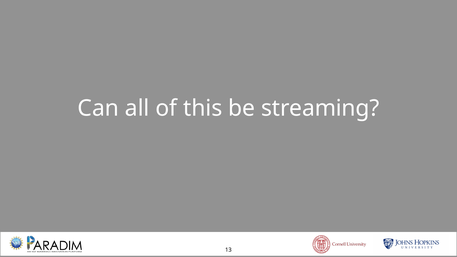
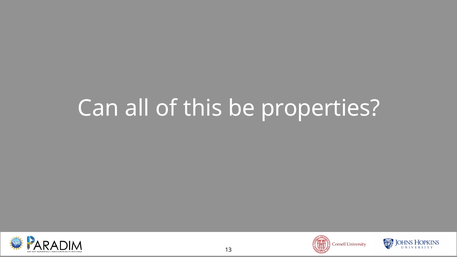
streaming: streaming -> properties
